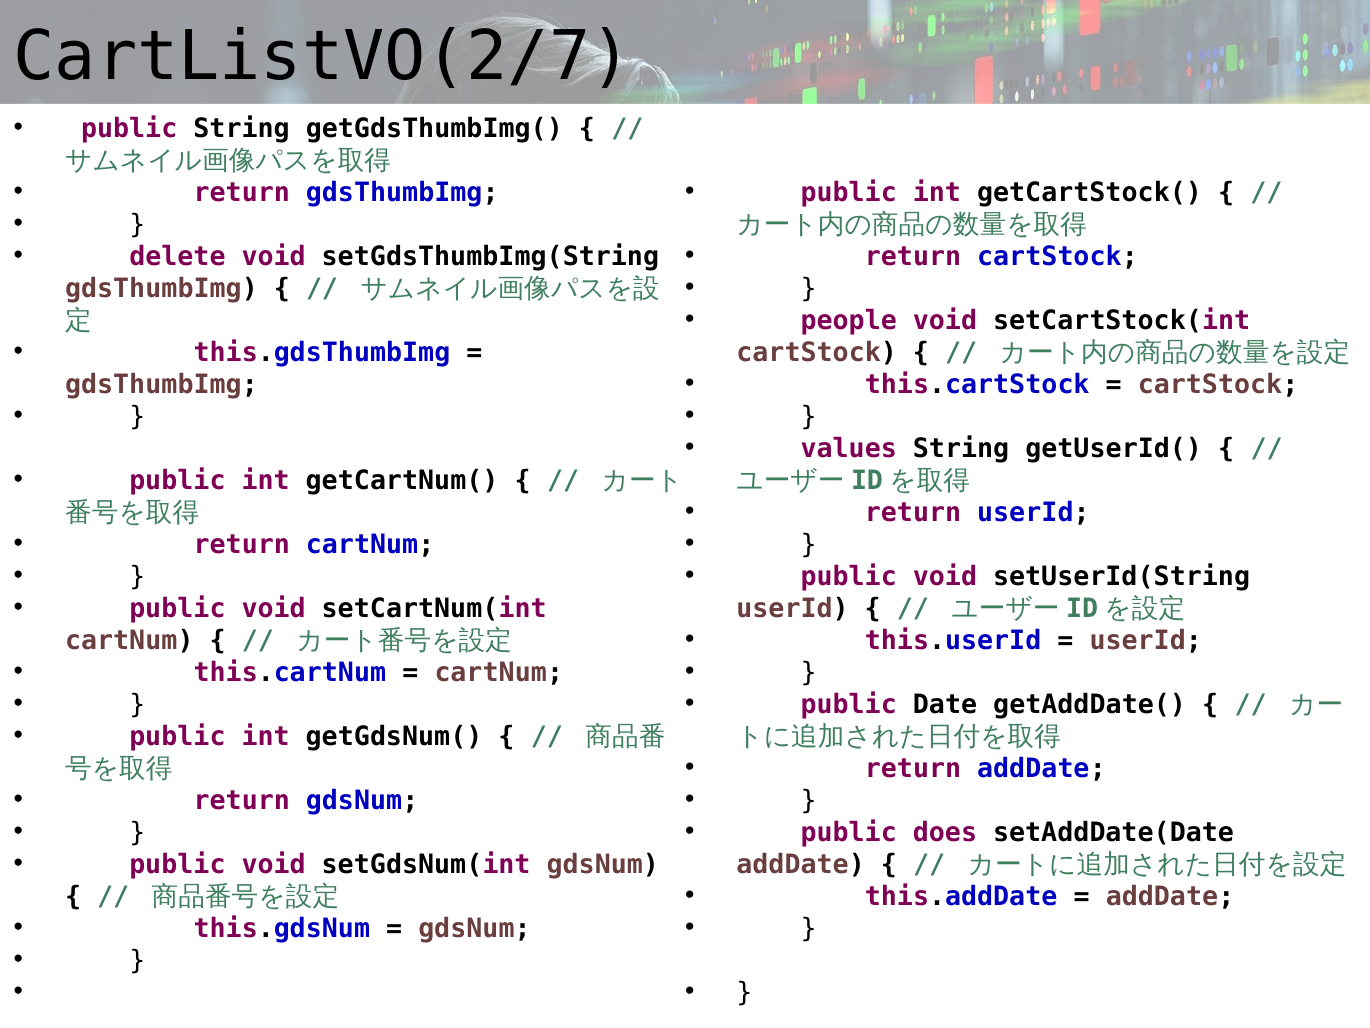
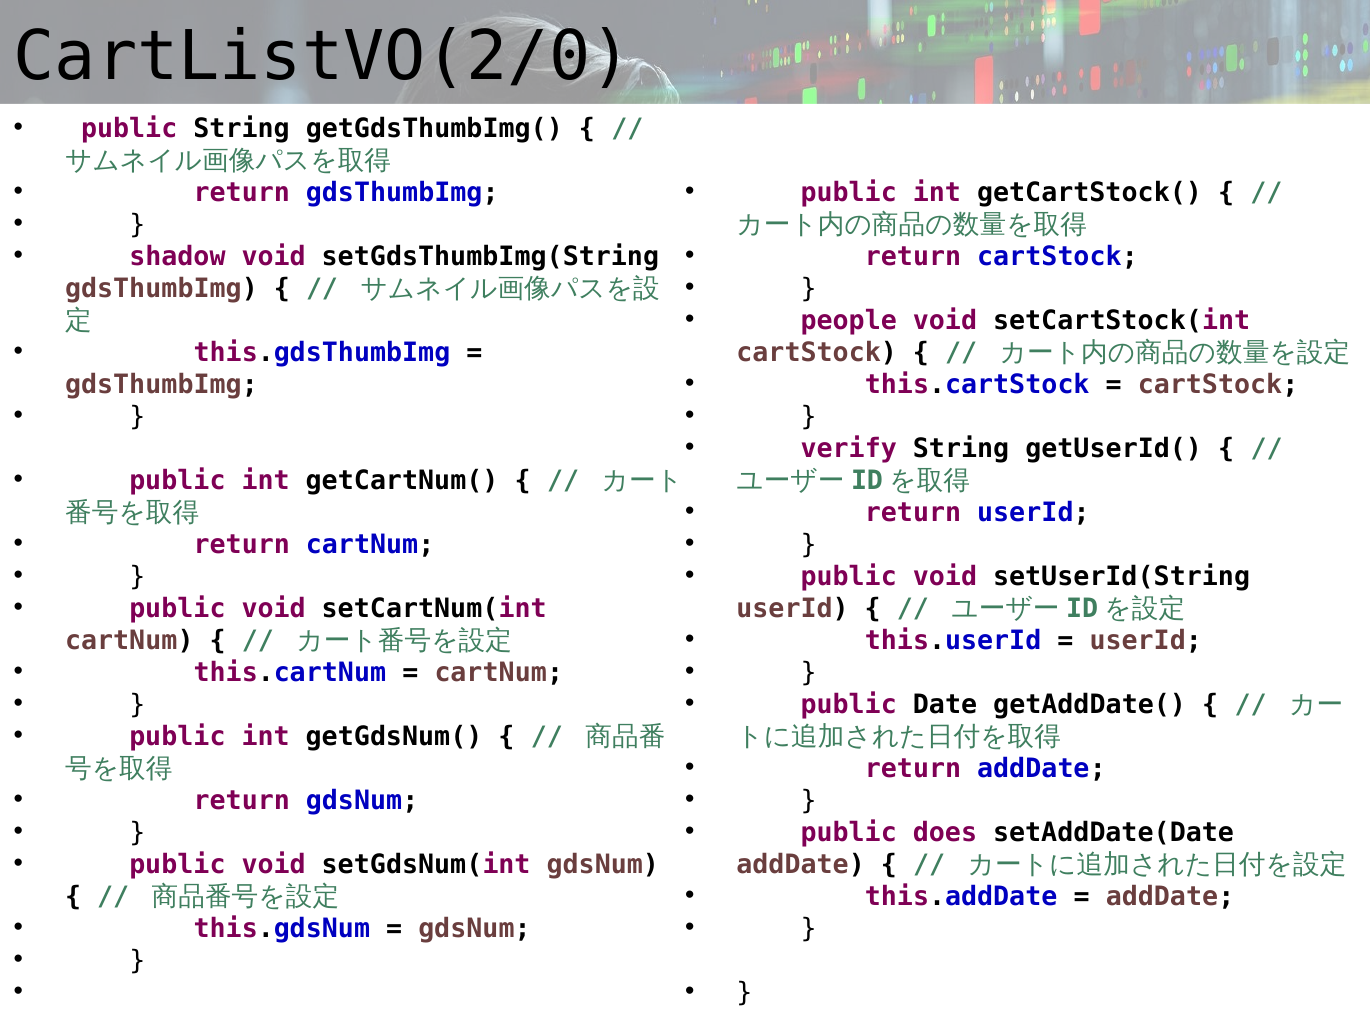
CartListVO(2/7: CartListVO(2/7 -> CartListVO(2/0
delete: delete -> shadow
values: values -> verify
